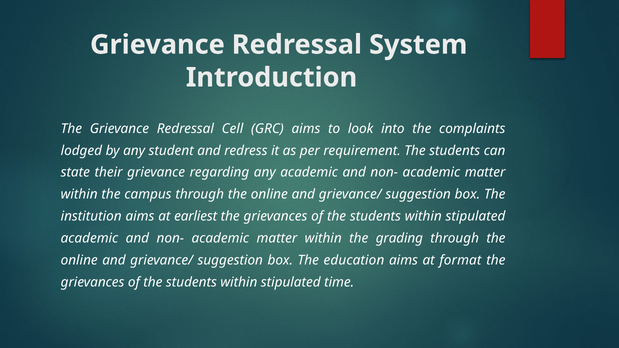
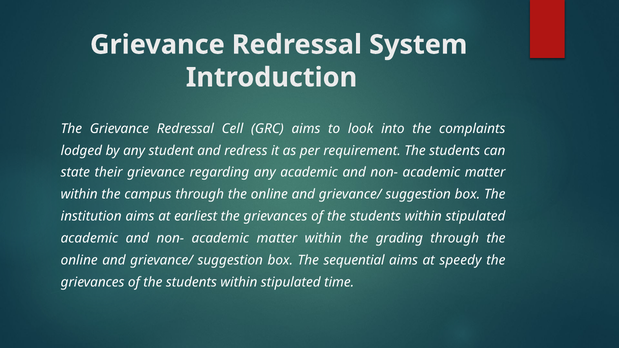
education: education -> sequential
format: format -> speedy
